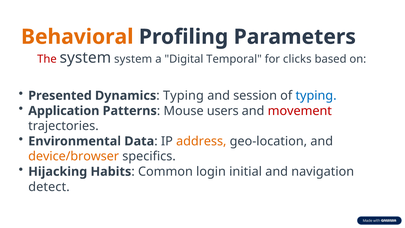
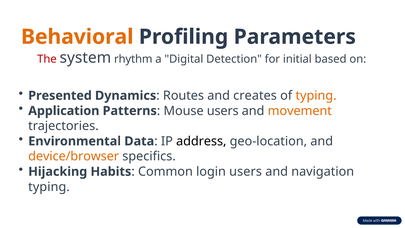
system system: system -> rhythm
Temporal: Temporal -> Detection
clicks: clicks -> initial
Typing at (183, 96): Typing -> Routes
session: session -> creates
typing at (316, 96) colour: blue -> orange
movement colour: red -> orange
address colour: orange -> black
login initial: initial -> users
detect at (49, 187): detect -> typing
